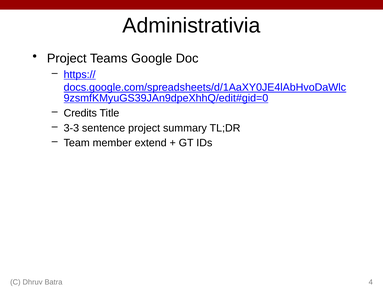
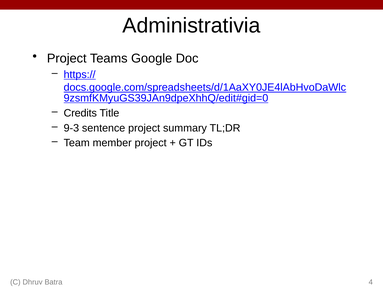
3-3: 3-3 -> 9-3
member extend: extend -> project
